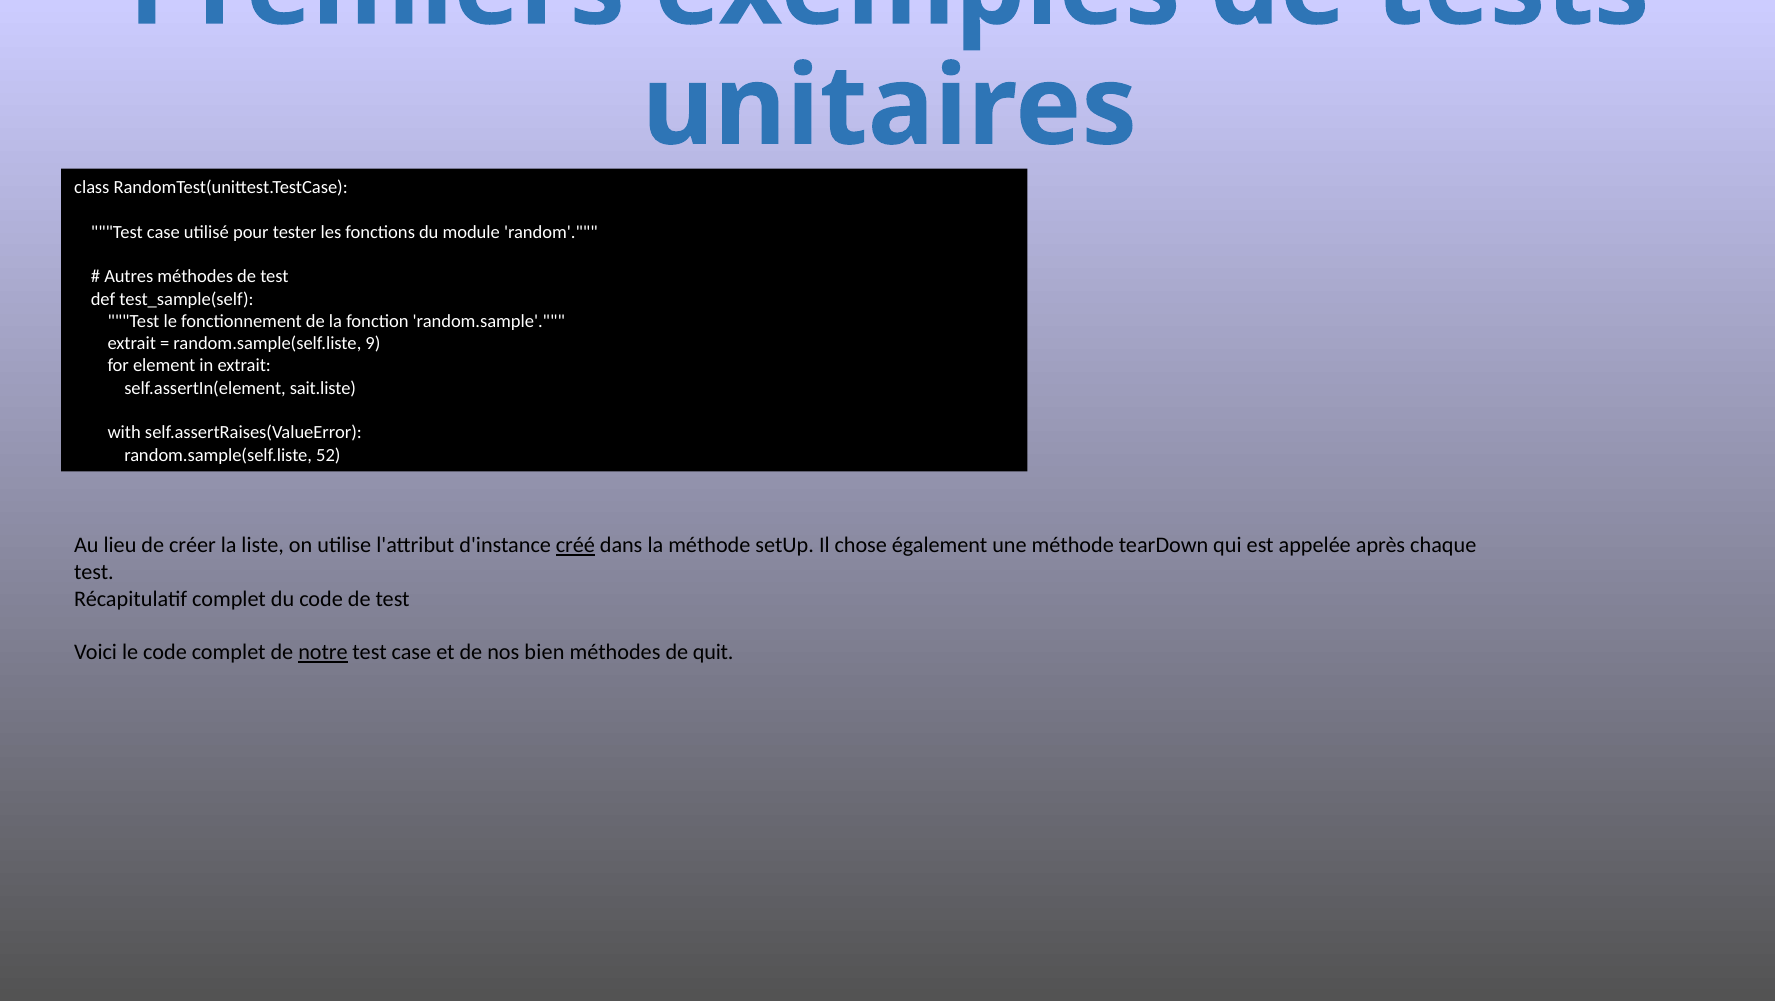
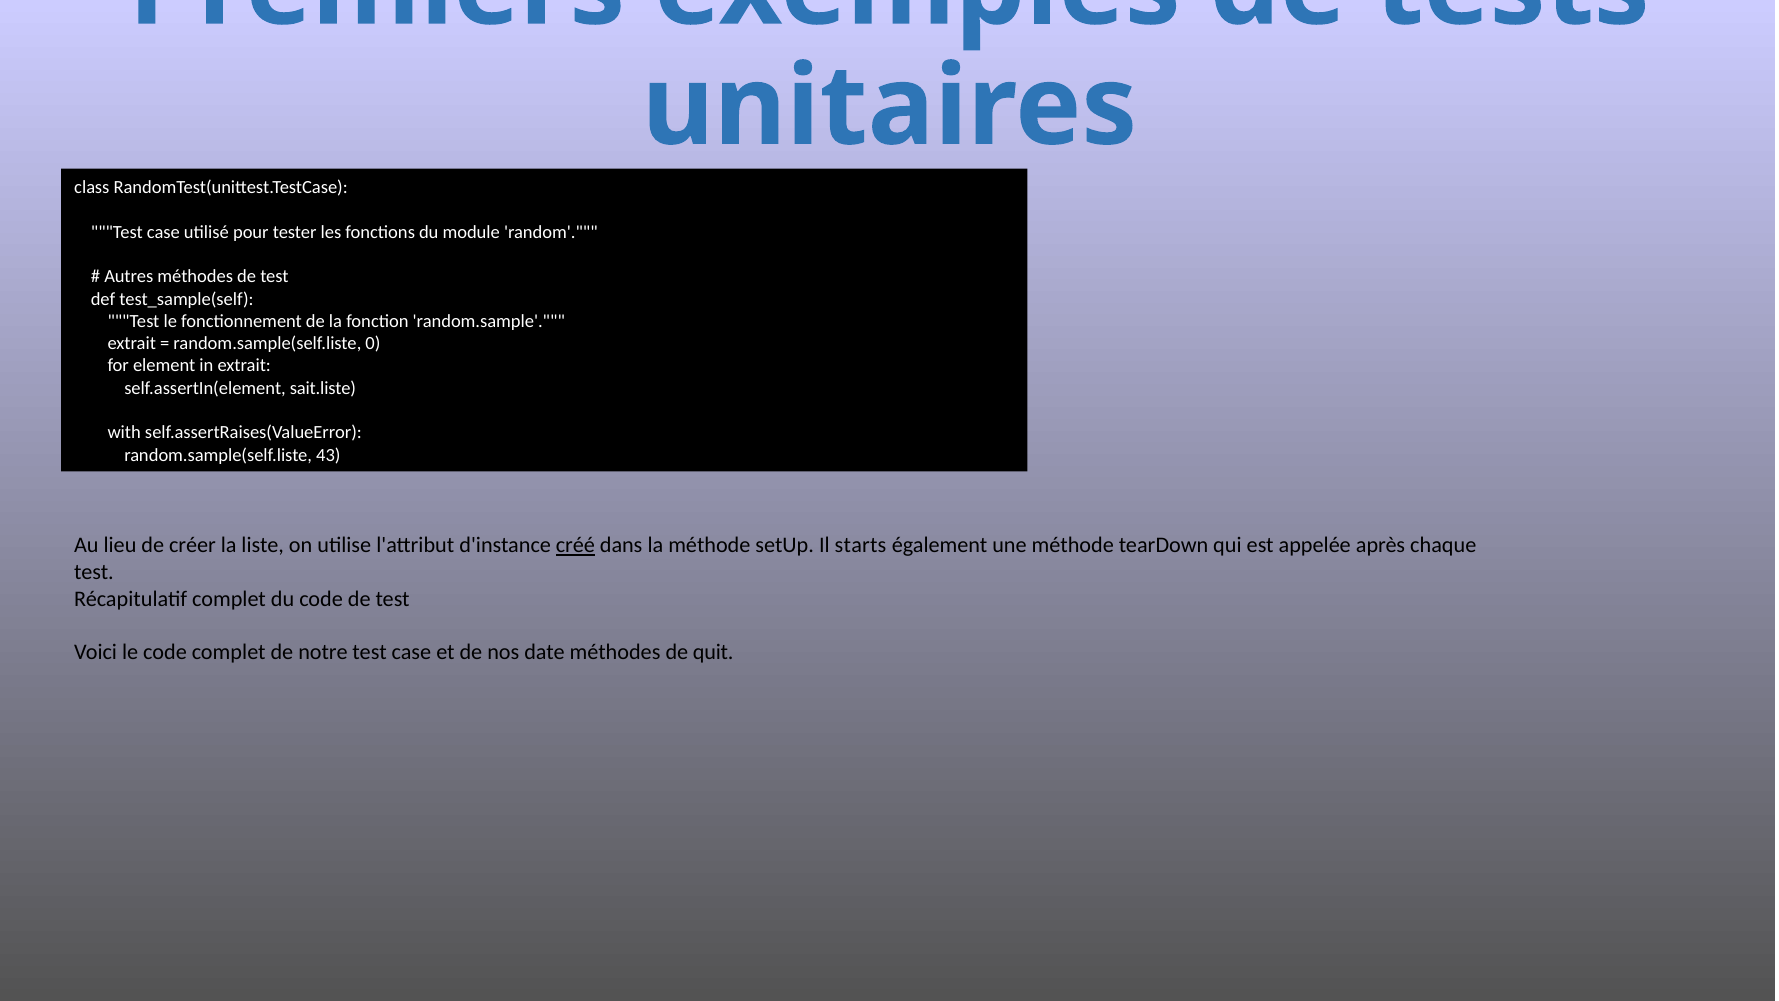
9: 9 -> 0
52: 52 -> 43
chose: chose -> starts
notre underline: present -> none
bien: bien -> date
